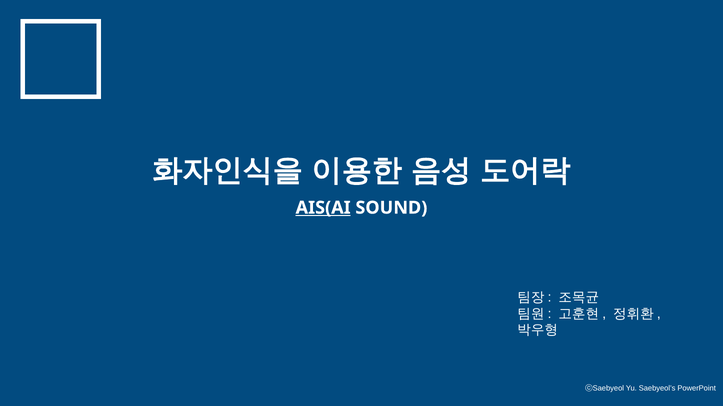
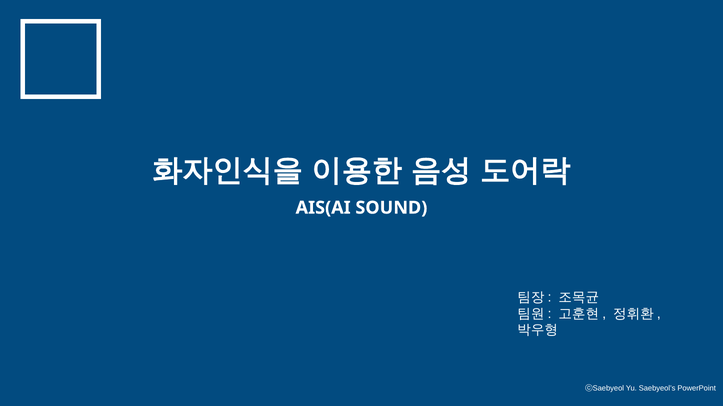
AIS(AI underline: present -> none
